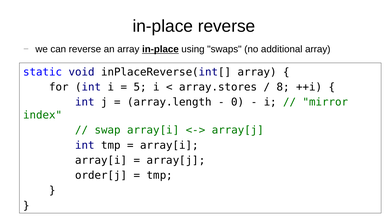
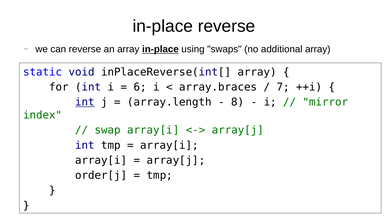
5: 5 -> 6
array.stores: array.stores -> array.braces
8: 8 -> 7
int at (85, 102) underline: none -> present
0: 0 -> 8
